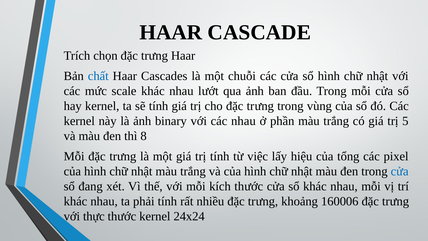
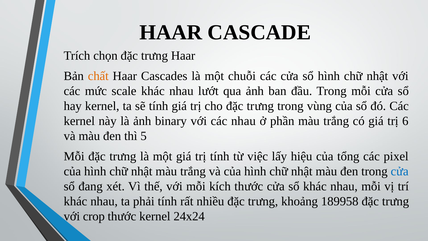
chất colour: blue -> orange
5: 5 -> 6
8: 8 -> 5
160006: 160006 -> 189958
thực: thực -> crop
